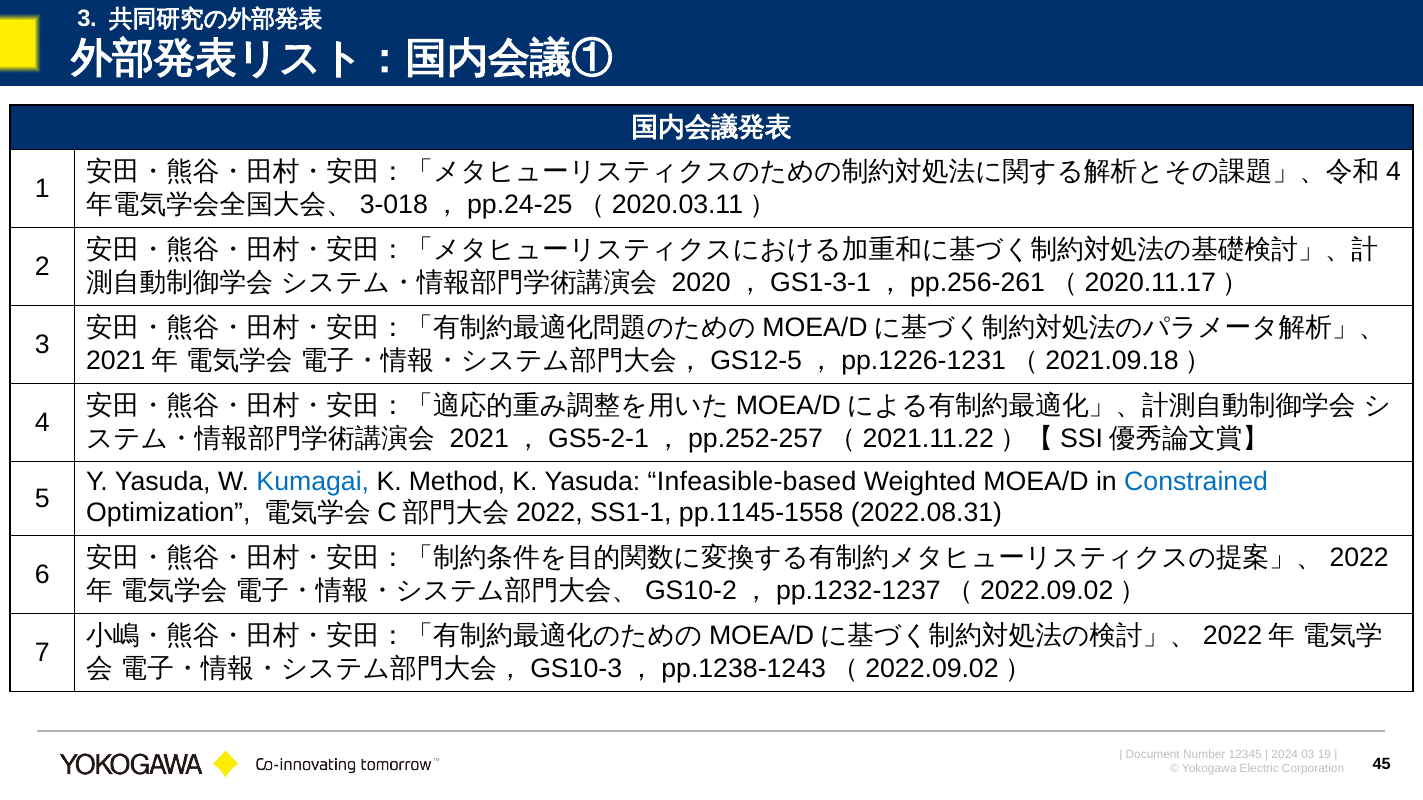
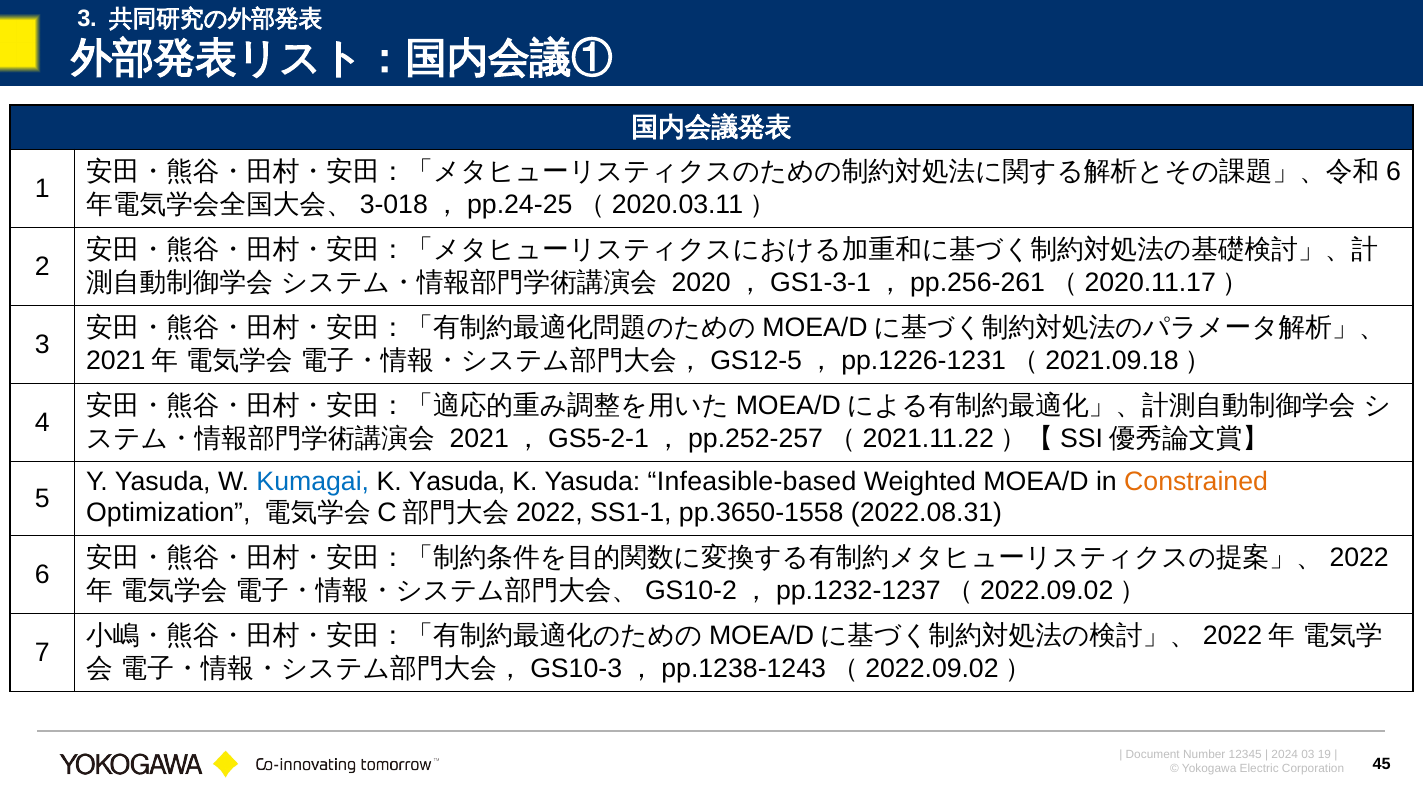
4 at (1393, 171): 4 -> 6
Method at (457, 482): Method -> Yasuda
Constrained colour: blue -> orange
pp.1145-1558: pp.1145-1558 -> pp.3650-1558
